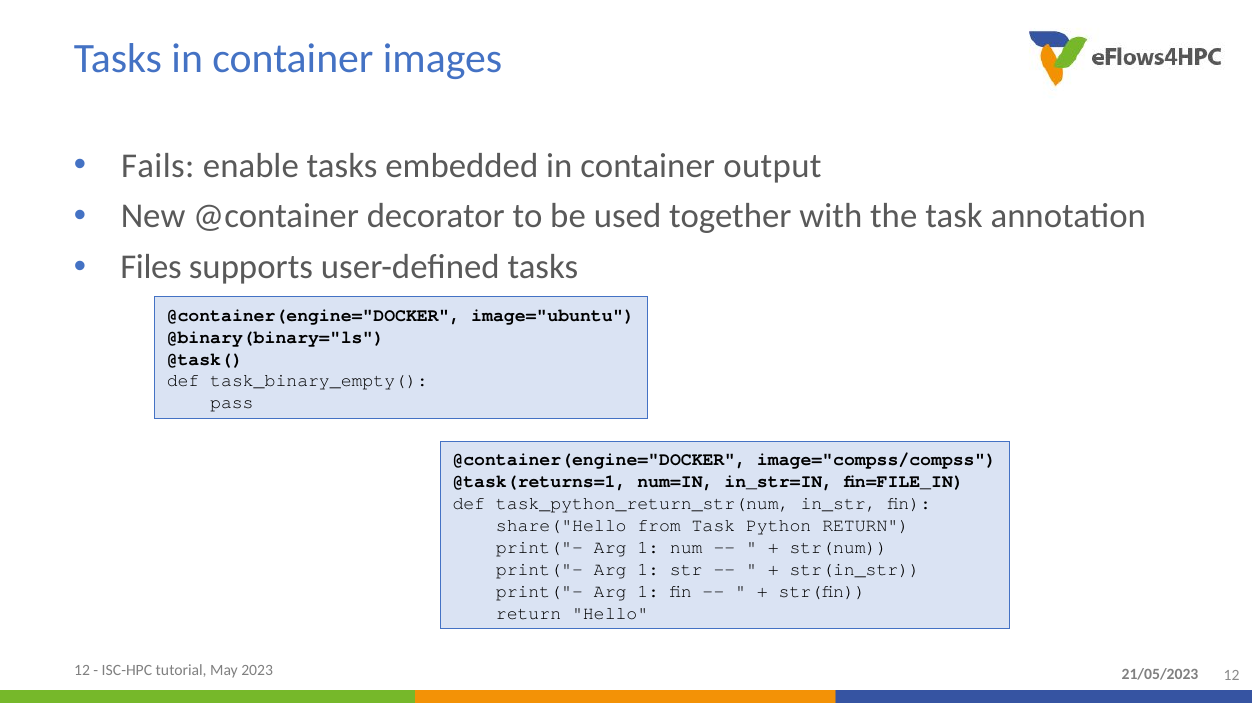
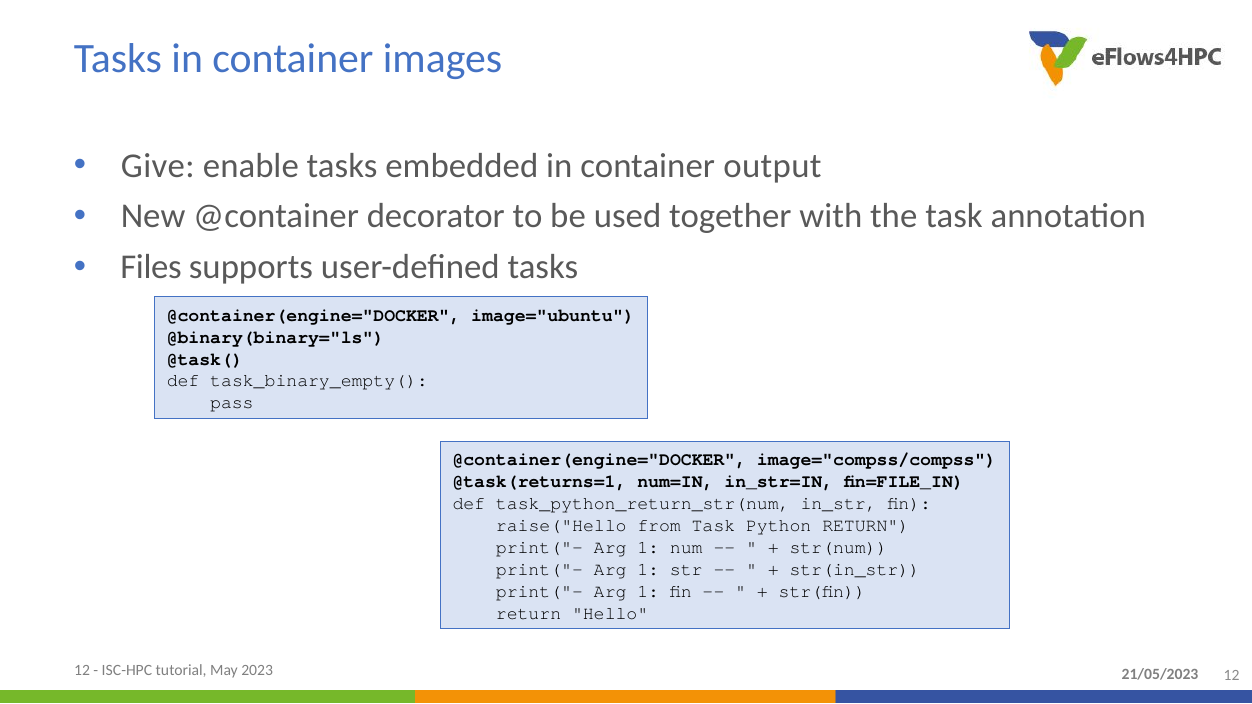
Fails: Fails -> Give
share("Hello: share("Hello -> raise("Hello
